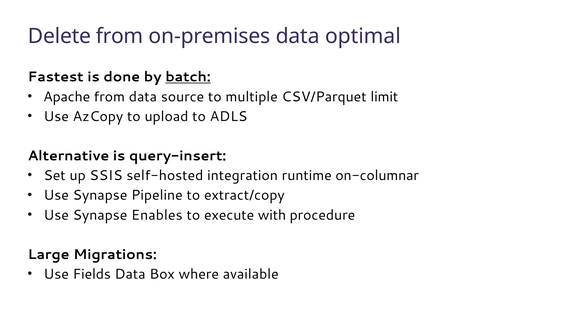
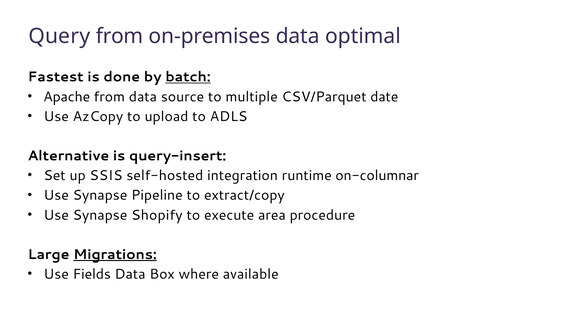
Delete: Delete -> Query
limit: limit -> date
Enables: Enables -> Shopify
with: with -> area
Migrations underline: none -> present
